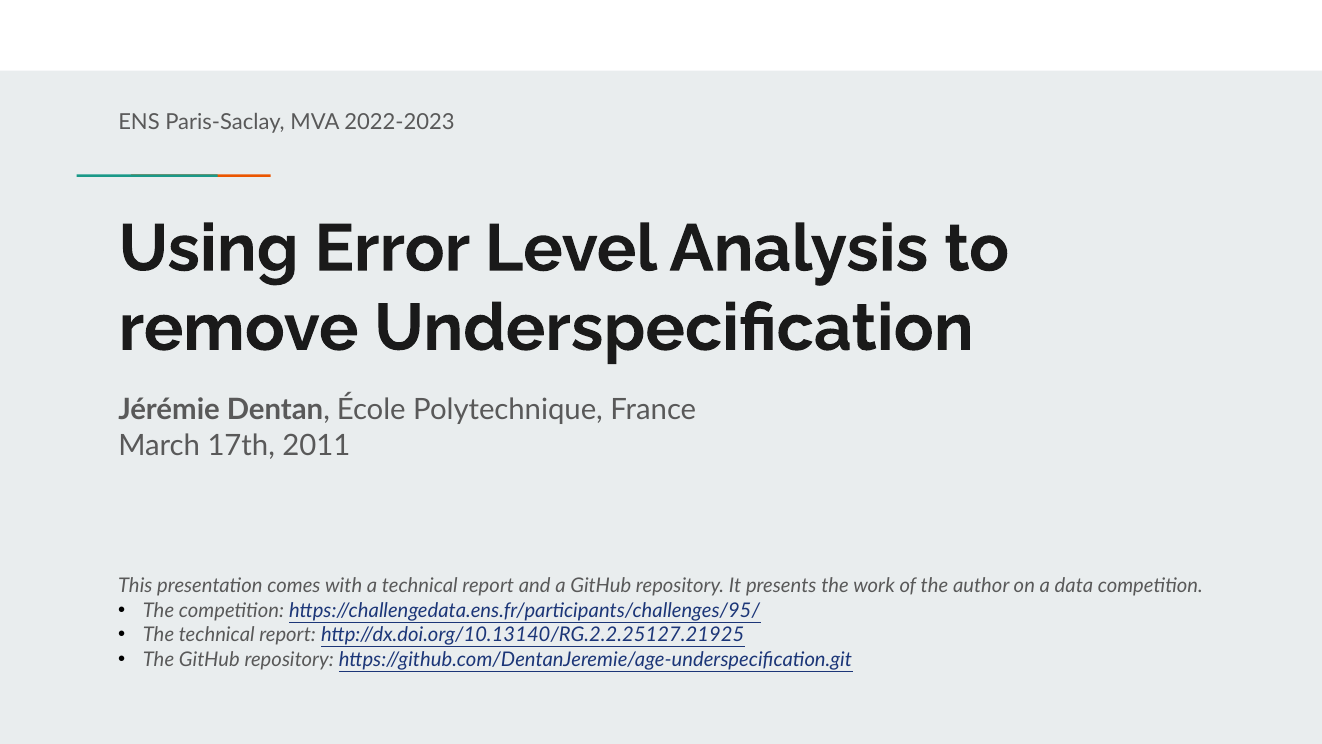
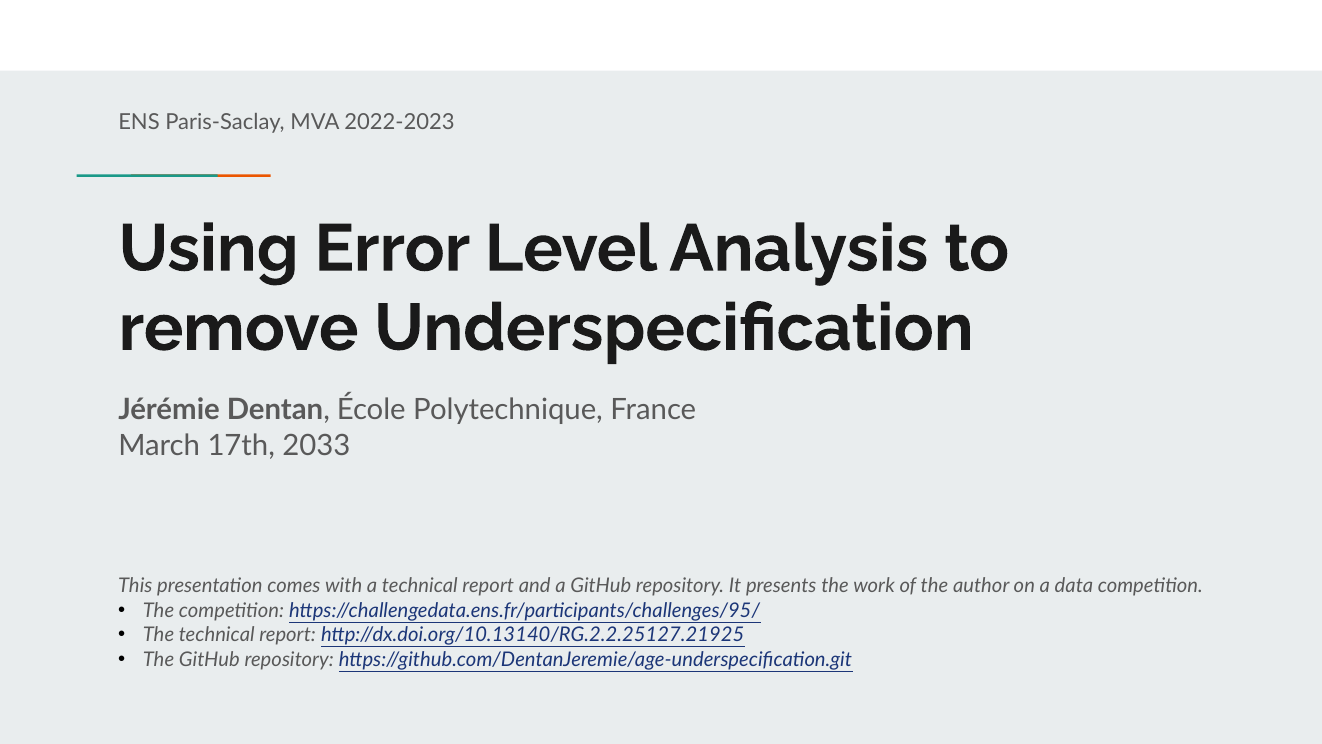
2011: 2011 -> 2033
